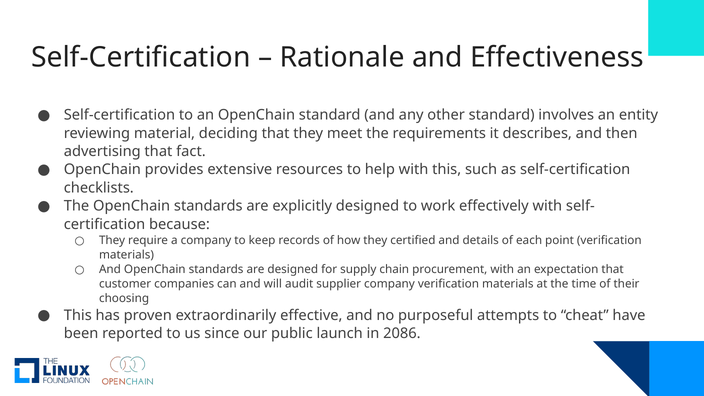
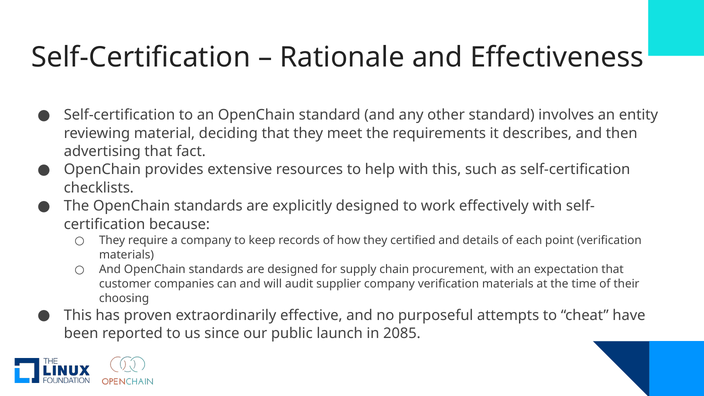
2086: 2086 -> 2085
